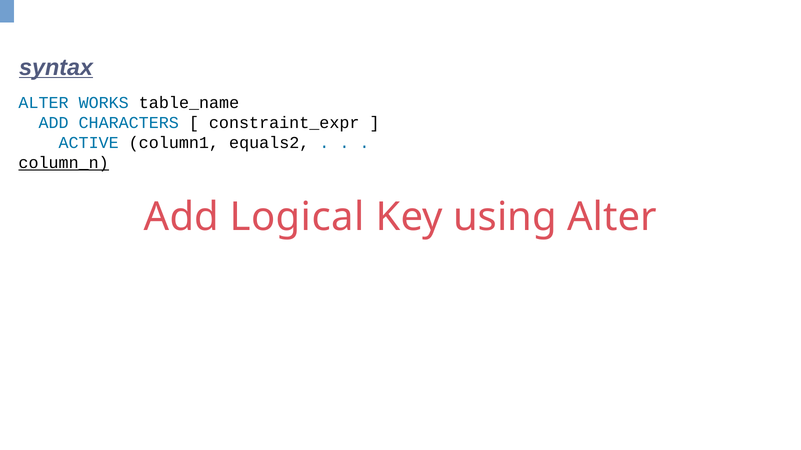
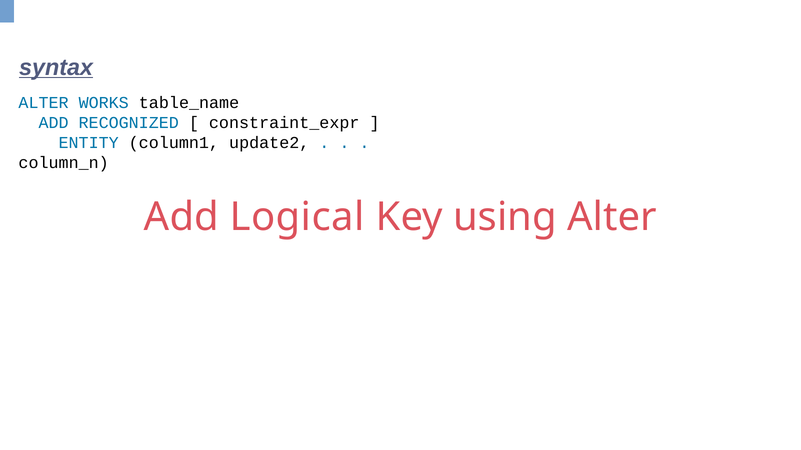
CHARACTERS: CHARACTERS -> RECOGNIZED
ACTIVE: ACTIVE -> ENTITY
equals2: equals2 -> update2
column_n underline: present -> none
